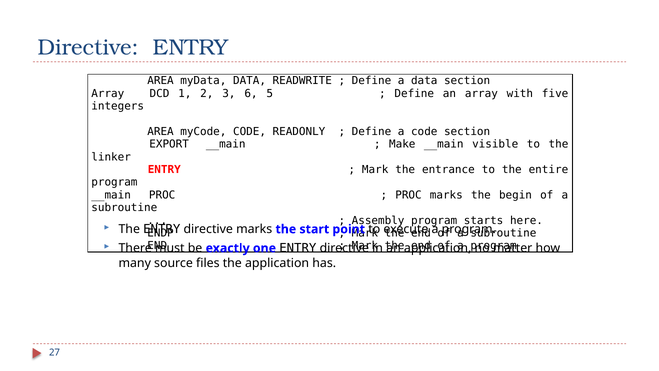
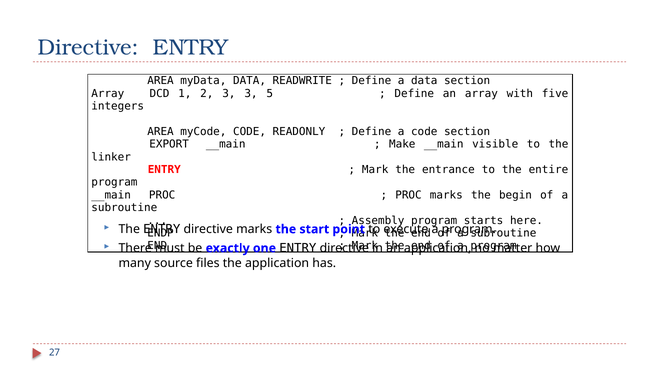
3 6: 6 -> 3
